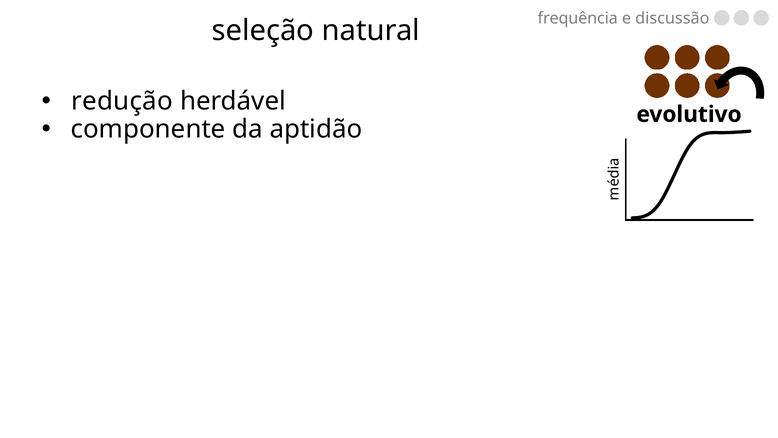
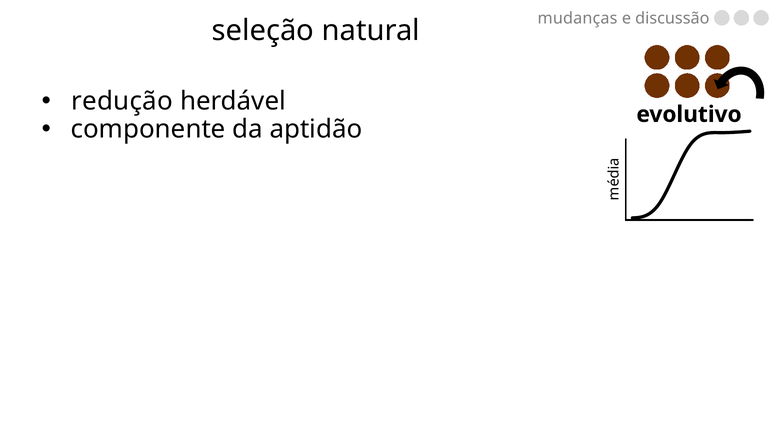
frequência: frequência -> mudanças
